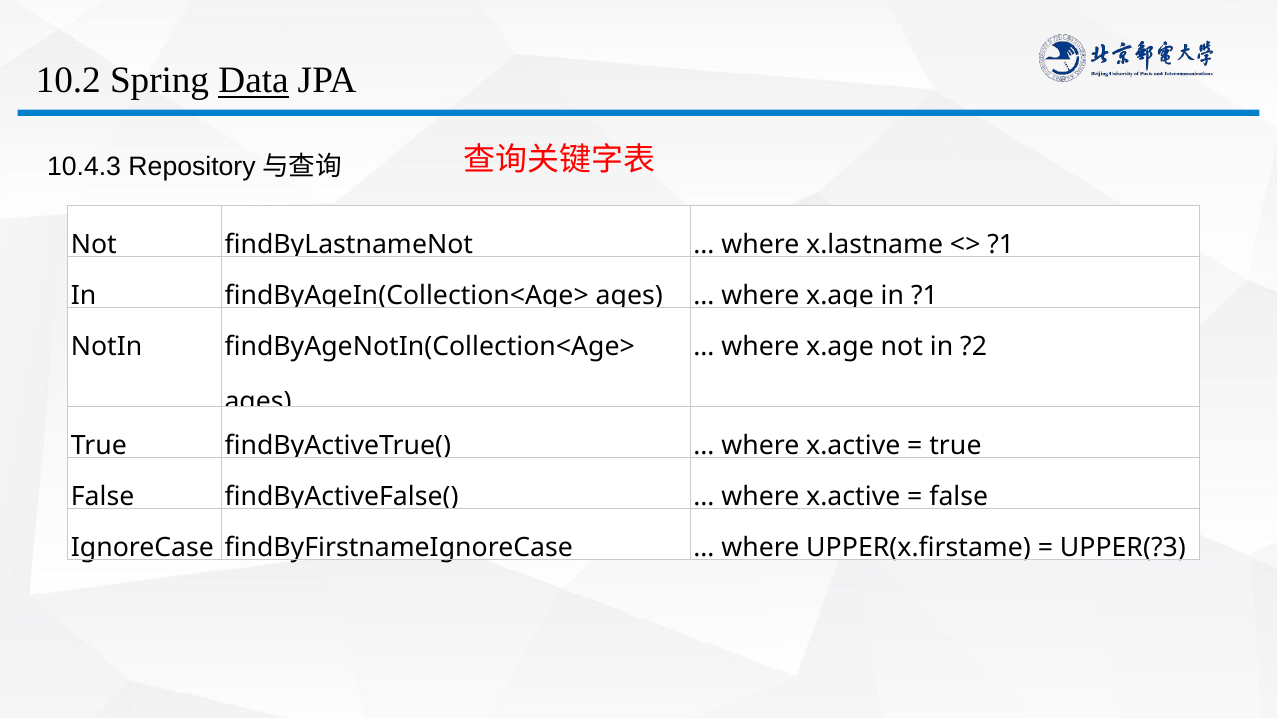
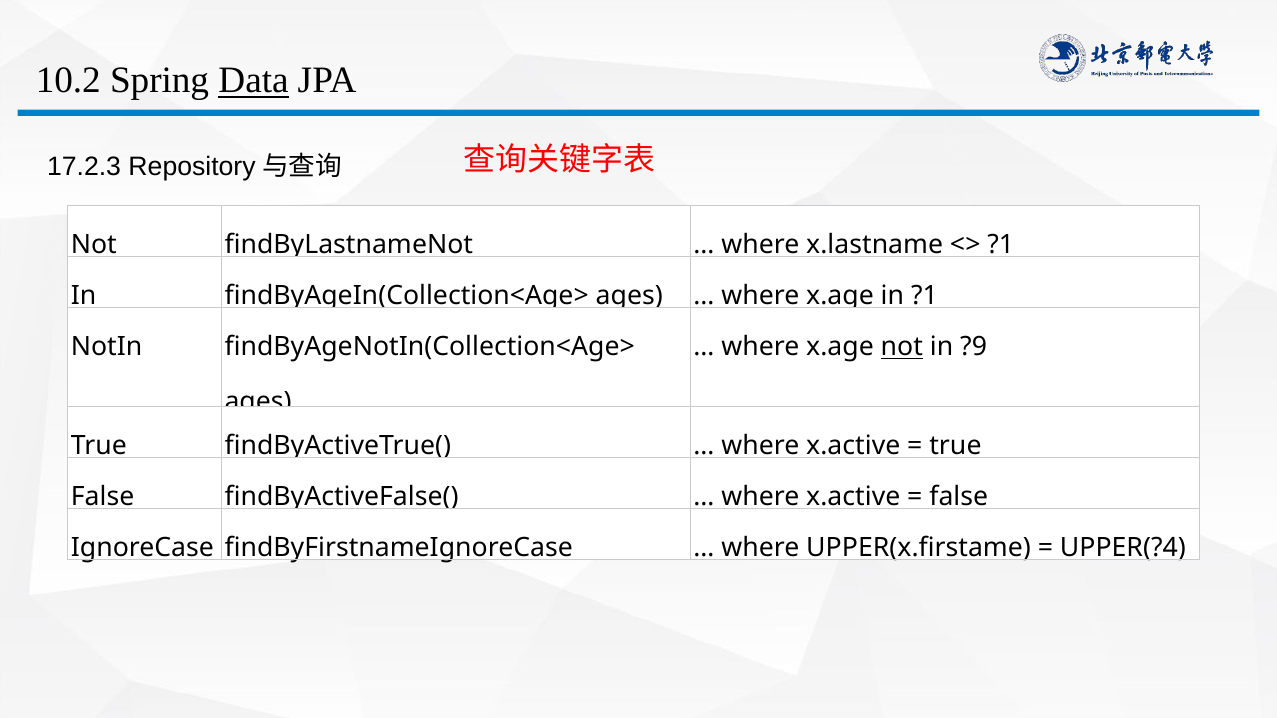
10.4.3: 10.4.3 -> 17.2.3
not at (902, 347) underline: none -> present
?2: ?2 -> ?9
UPPER(?3: UPPER(?3 -> UPPER(?4
